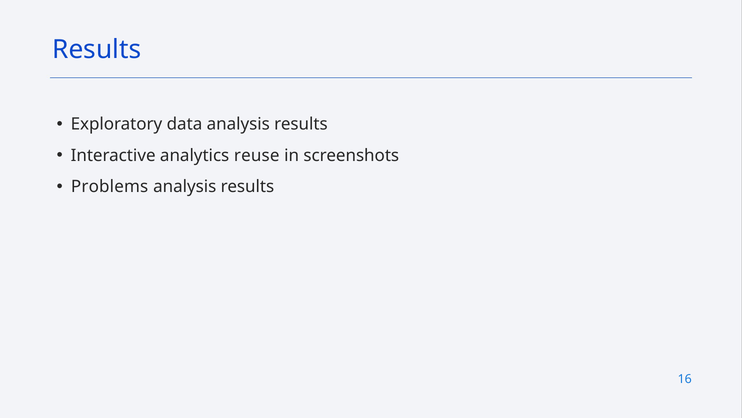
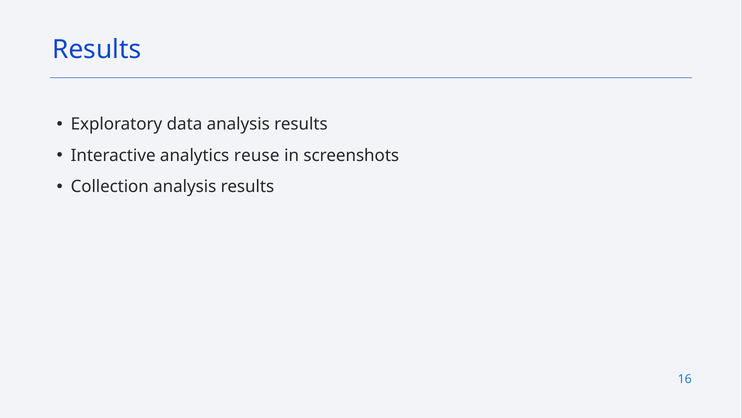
Problems: Problems -> Collection
